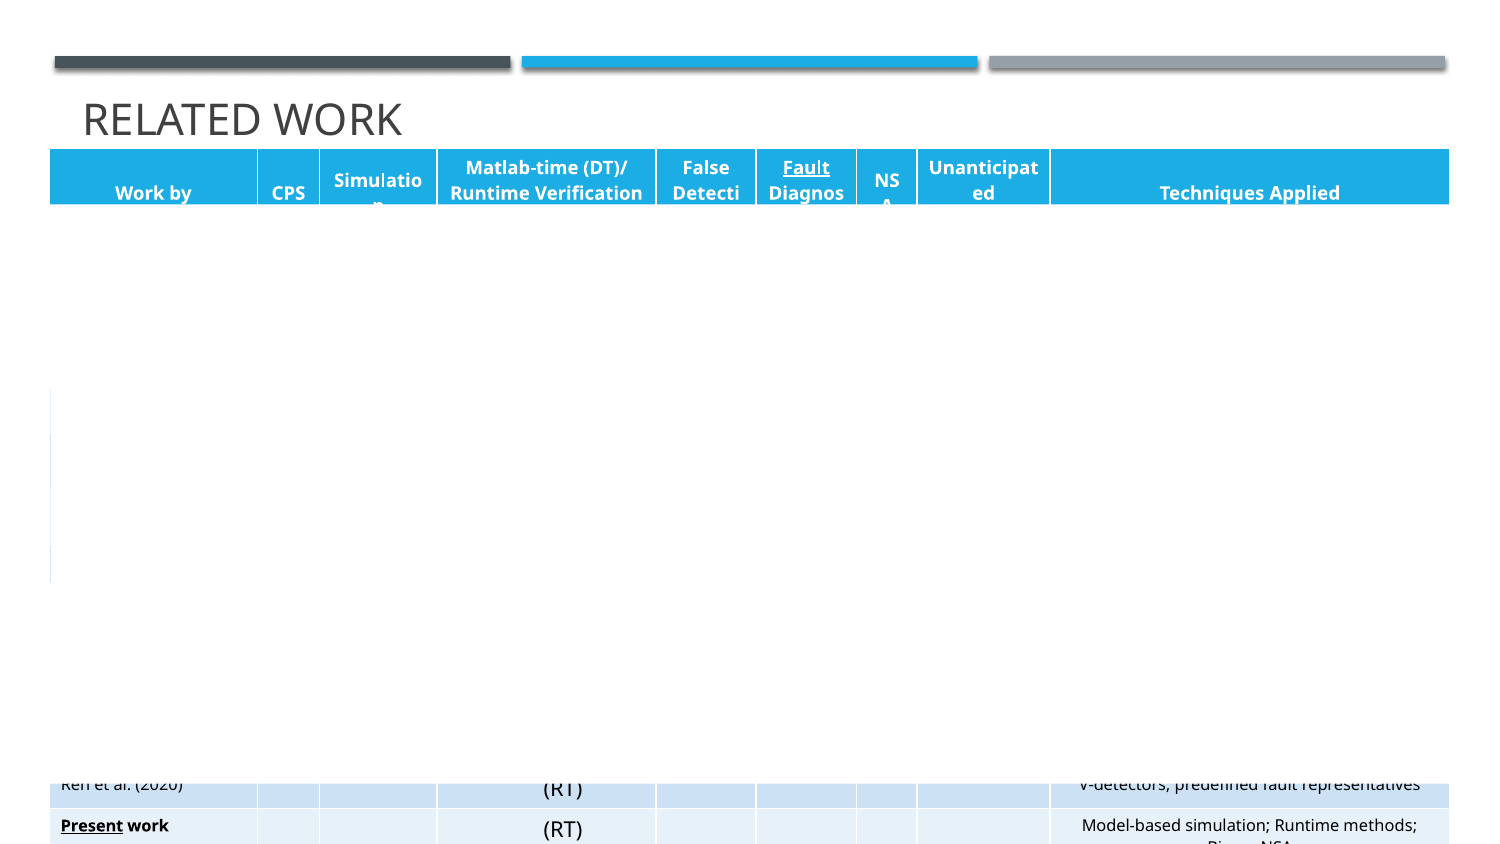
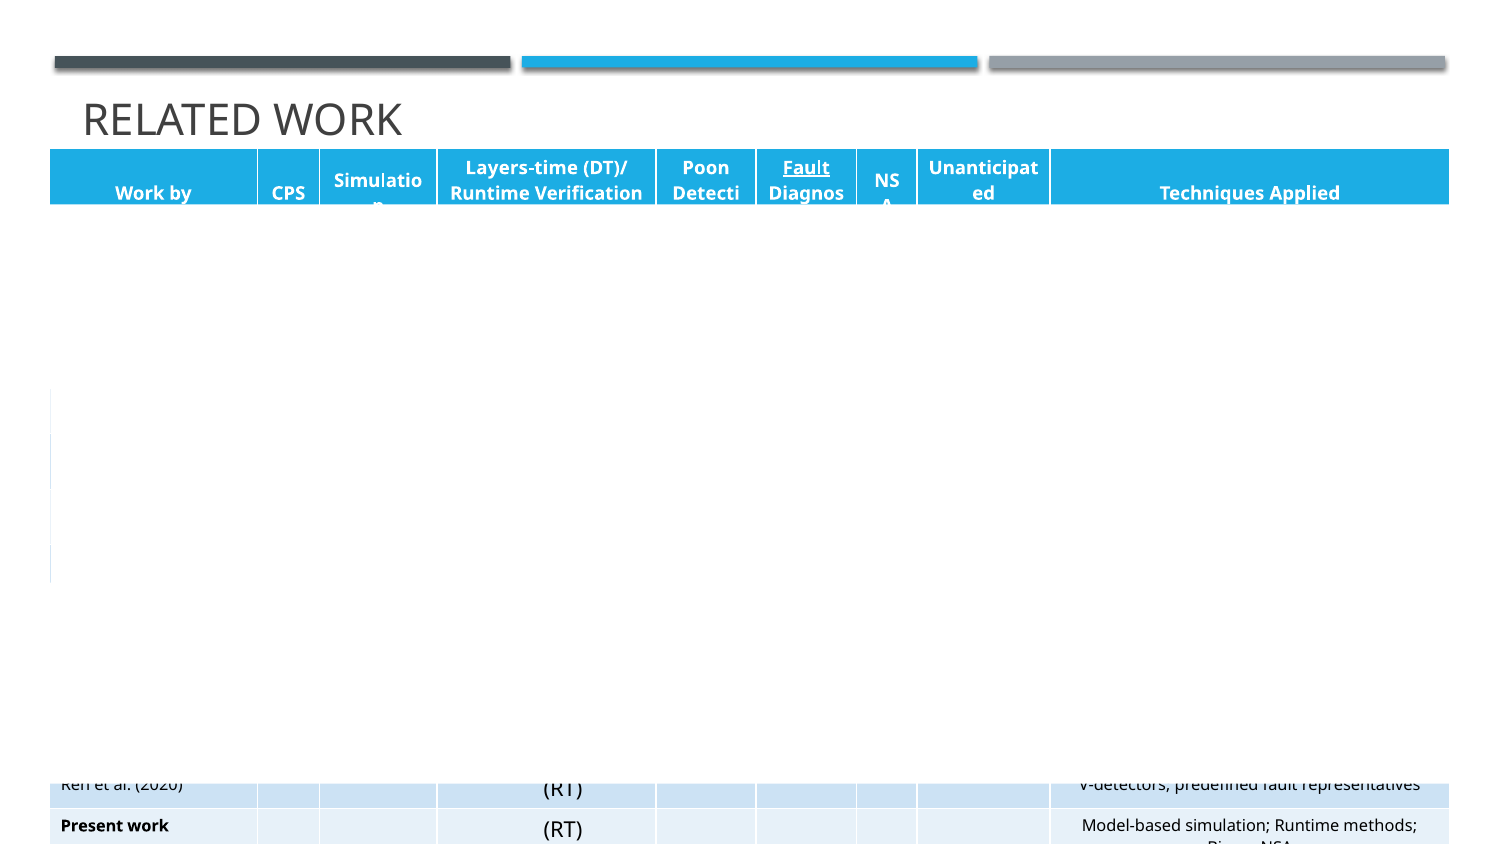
Matlab-time: Matlab-time -> Layers-time
False at (706, 168): False -> Poon
Present underline: present -> none
